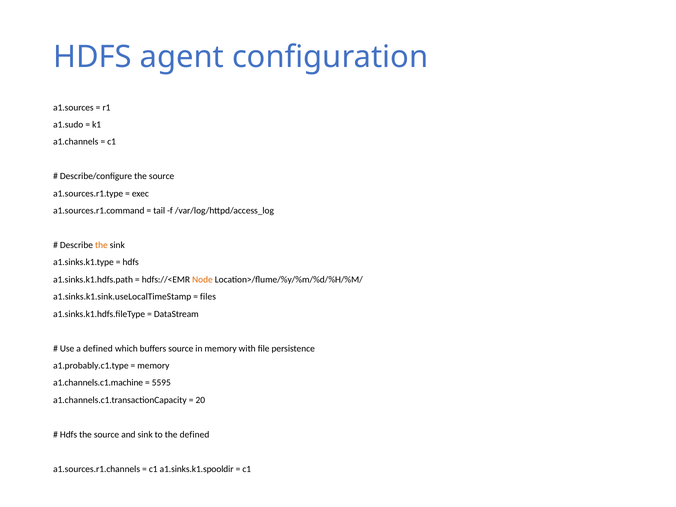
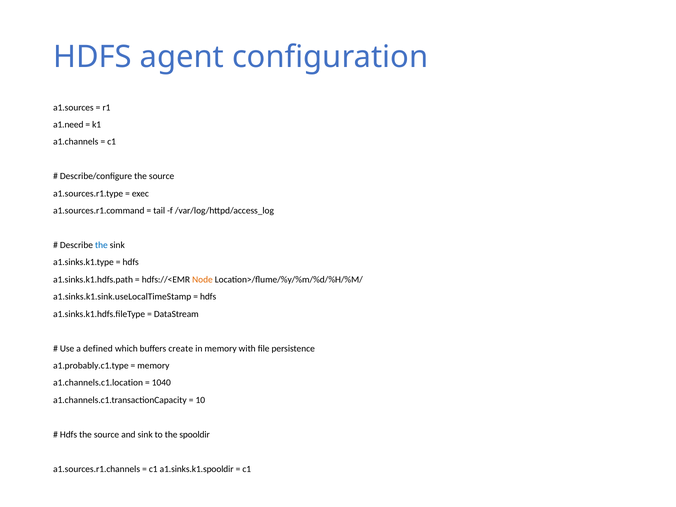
a1.sudo: a1.sudo -> a1.need
the at (101, 245) colour: orange -> blue
files at (208, 297): files -> hdfs
buffers source: source -> create
a1.channels.c1.machine: a1.channels.c1.machine -> a1.channels.c1.location
5595: 5595 -> 1040
20: 20 -> 10
the defined: defined -> spooldir
